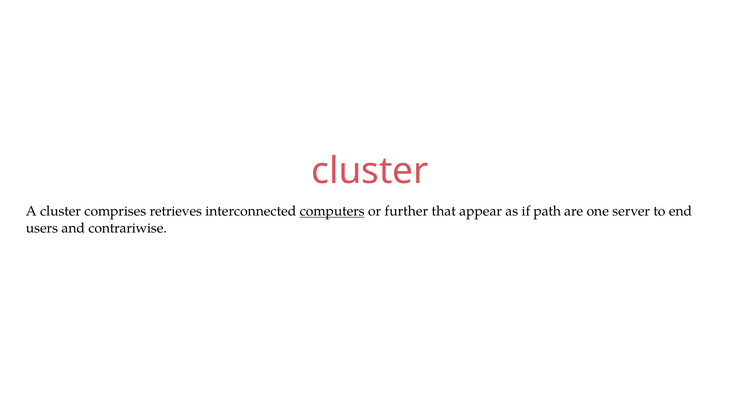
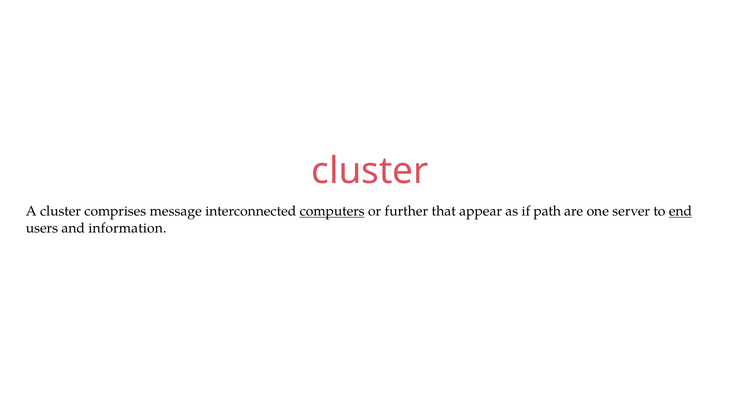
retrieves: retrieves -> message
end underline: none -> present
contrariwise: contrariwise -> information
